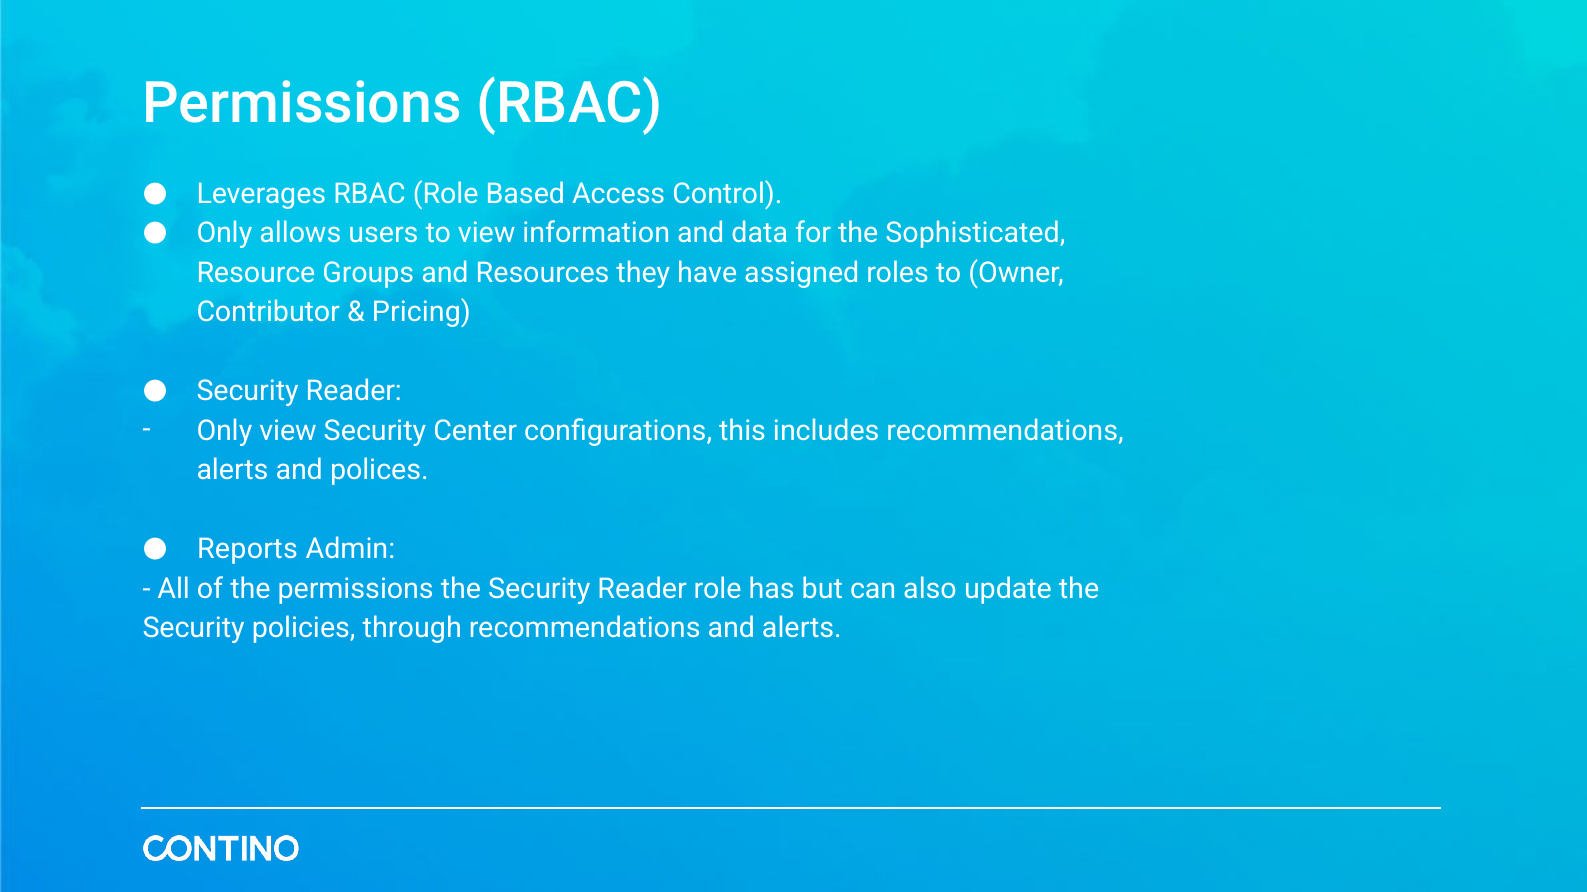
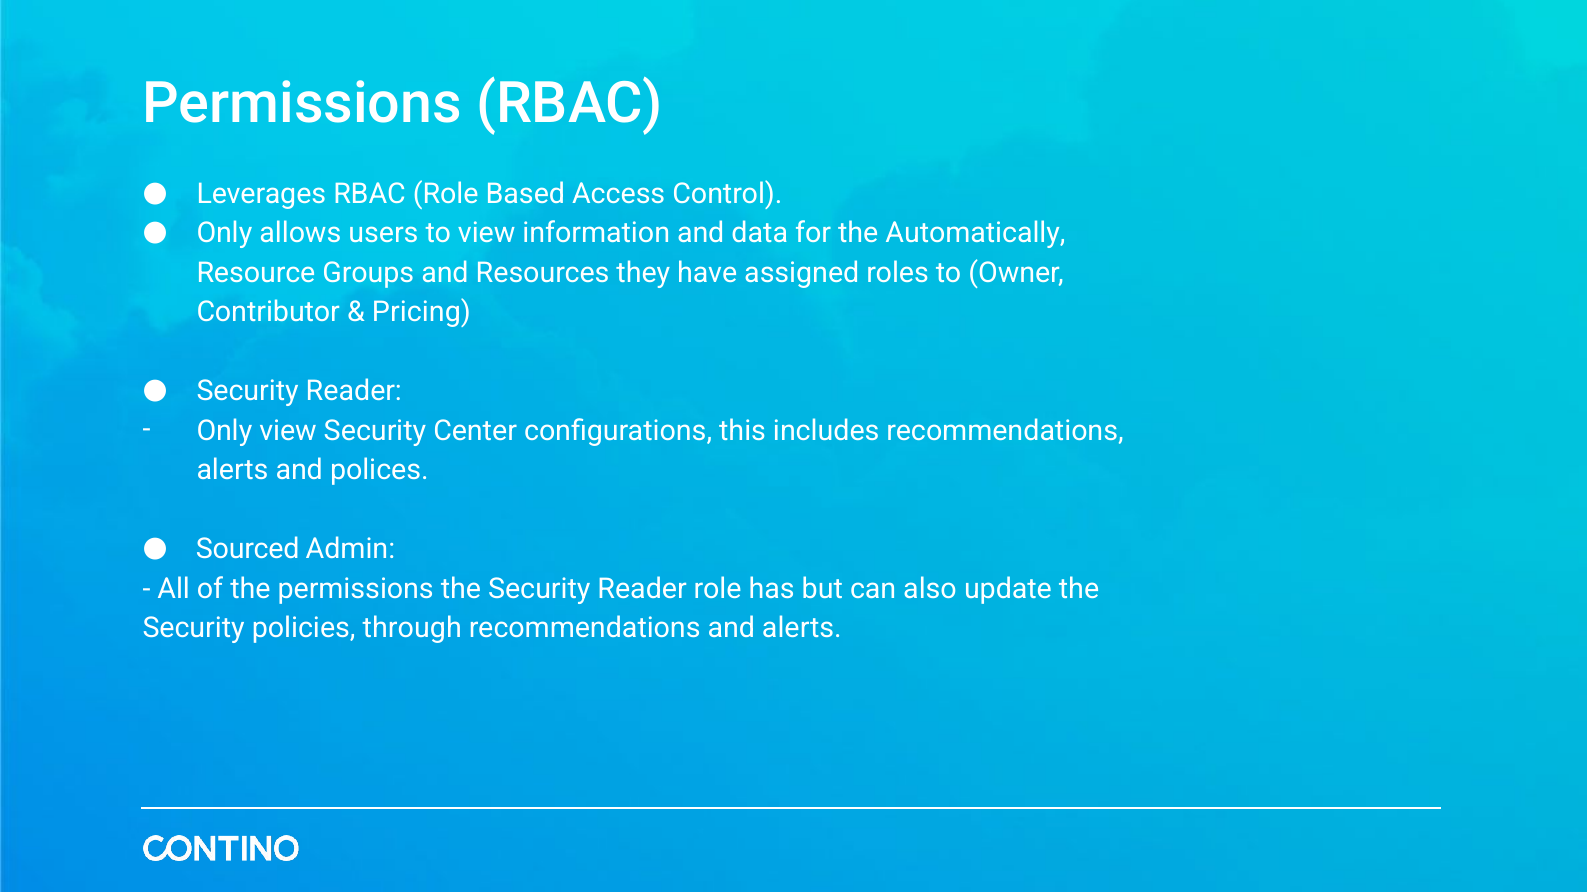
Sophisticated: Sophisticated -> Automatically
Reports: Reports -> Sourced
